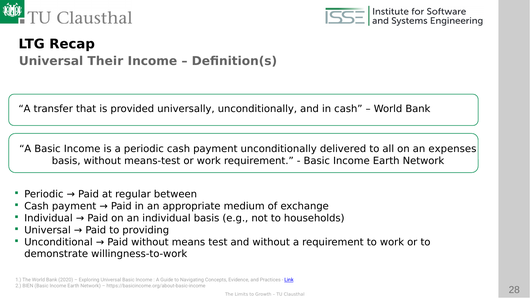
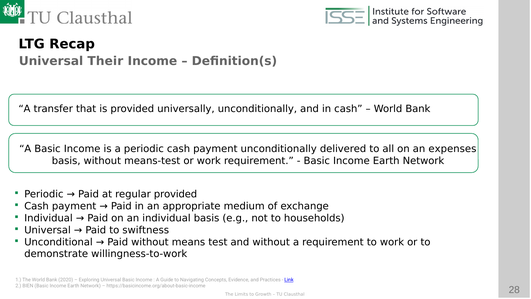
regular between: between -> provided
providing: providing -> swiftness
